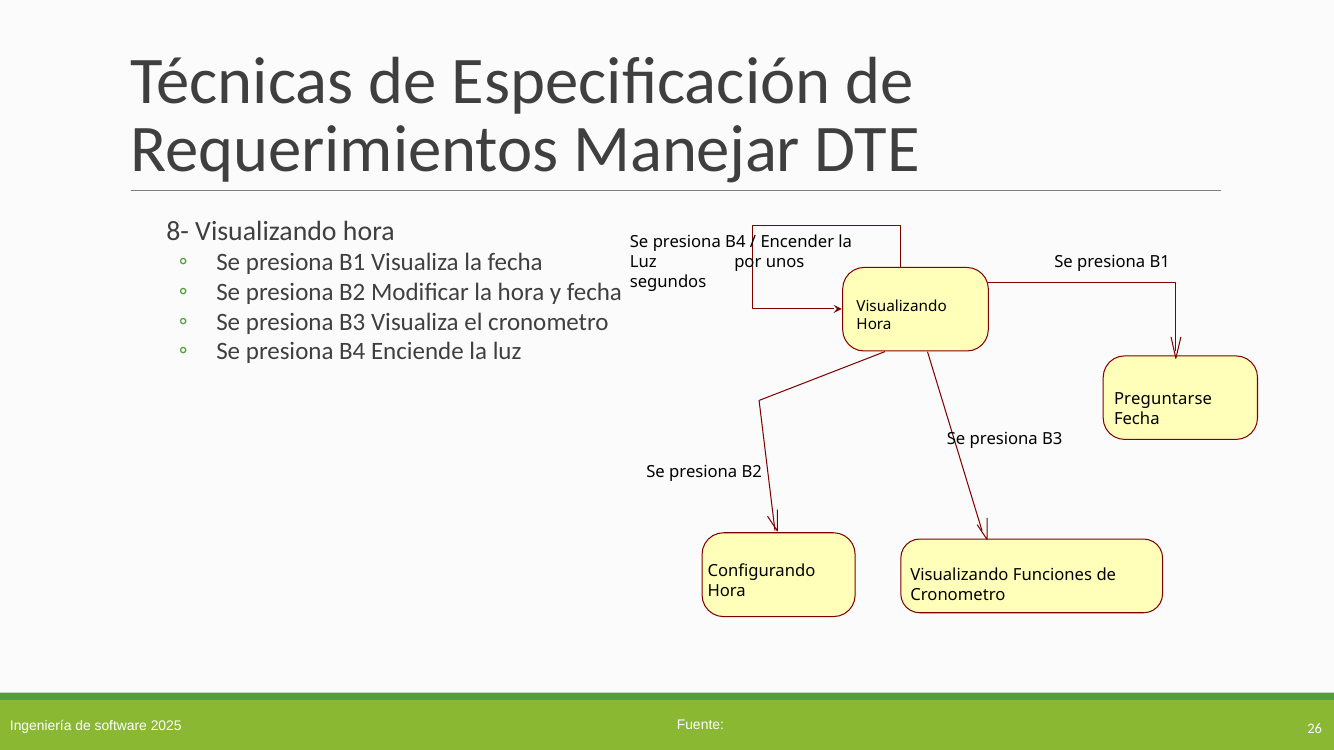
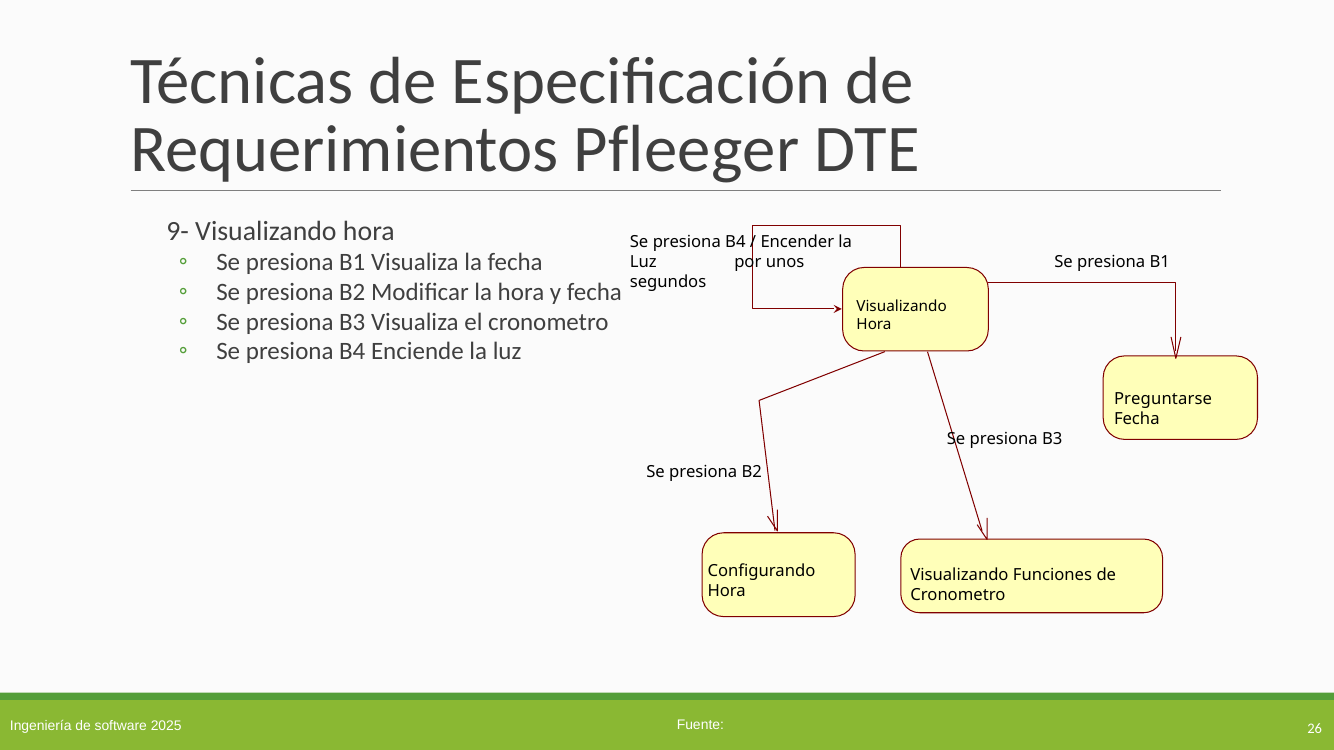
Manejar: Manejar -> Pfleeger
8-: 8- -> 9-
